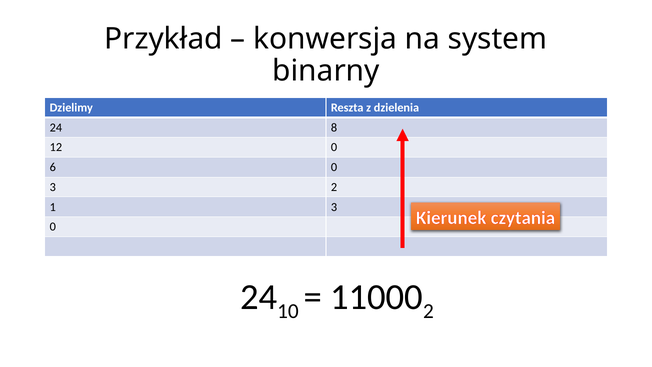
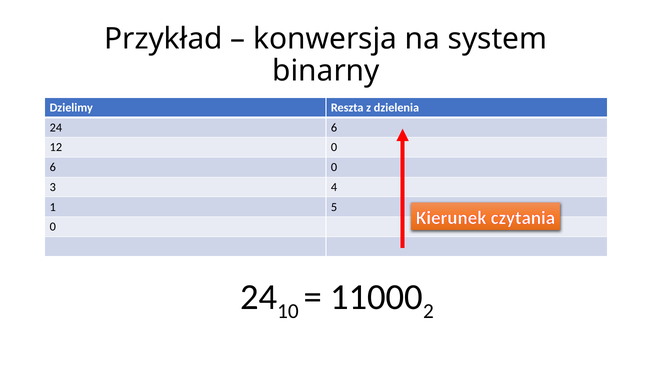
24 8: 8 -> 6
3 2: 2 -> 4
1 3: 3 -> 5
